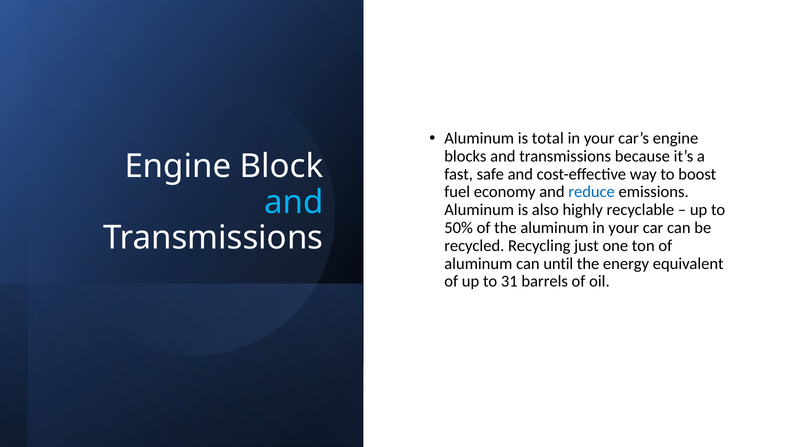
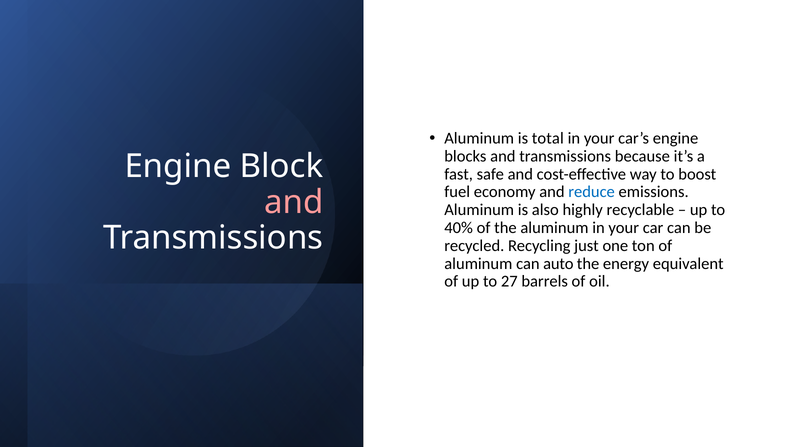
and at (294, 202) colour: light blue -> pink
50%: 50% -> 40%
until: until -> auto
31: 31 -> 27
